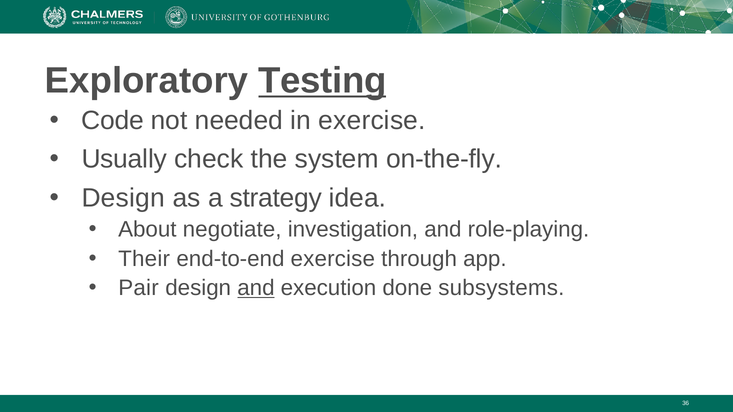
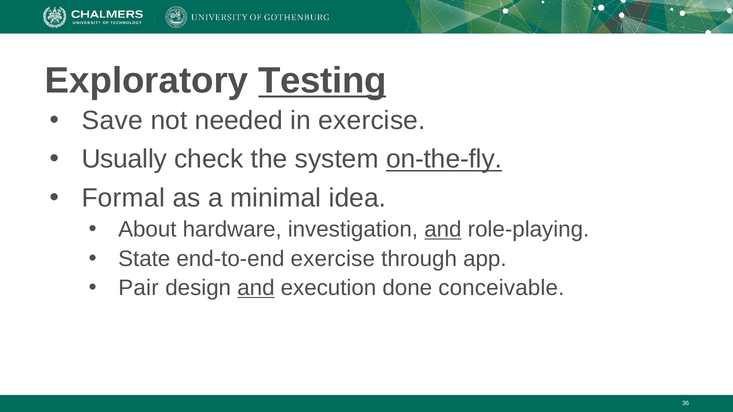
Code: Code -> Save
on-the-fly underline: none -> present
Design at (123, 198): Design -> Formal
strategy: strategy -> minimal
negotiate: negotiate -> hardware
and at (443, 230) underline: none -> present
Their: Their -> State
subsystems: subsystems -> conceivable
